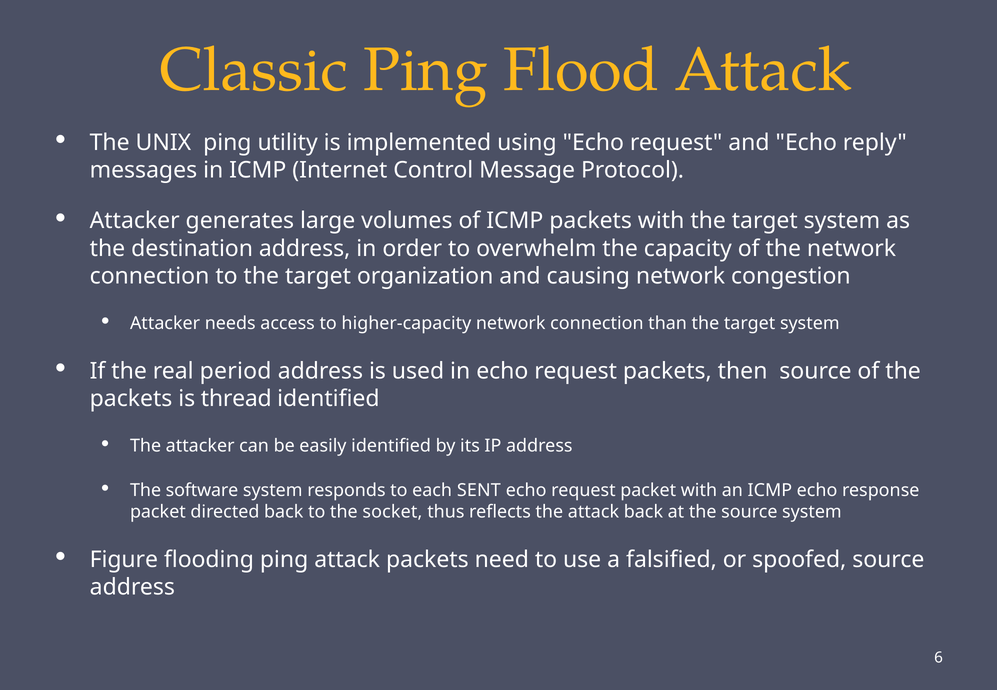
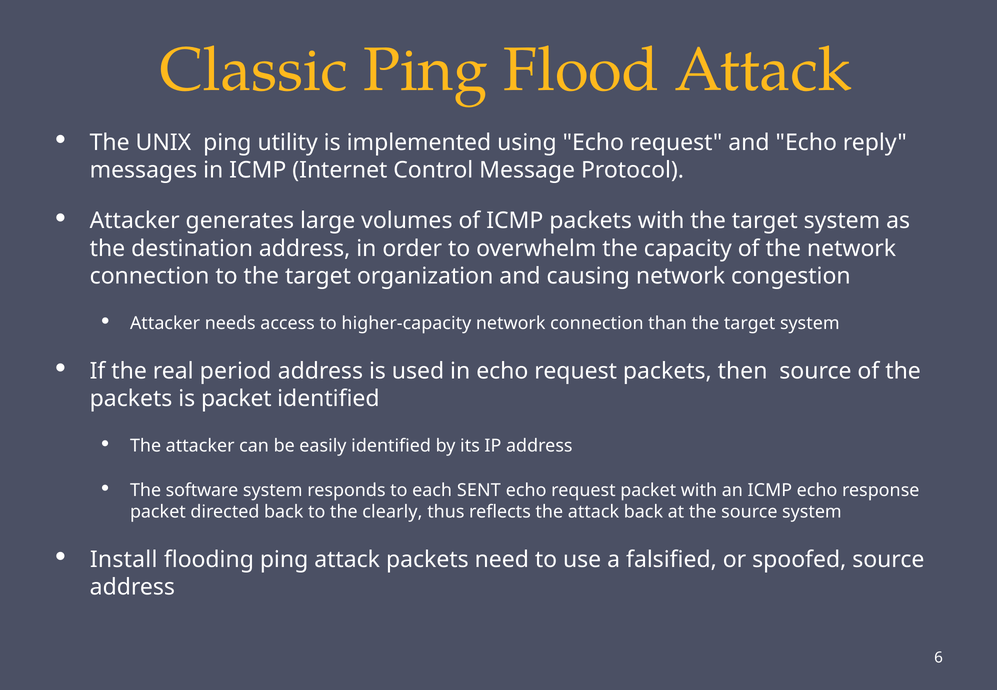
is thread: thread -> packet
socket: socket -> clearly
Figure: Figure -> Install
